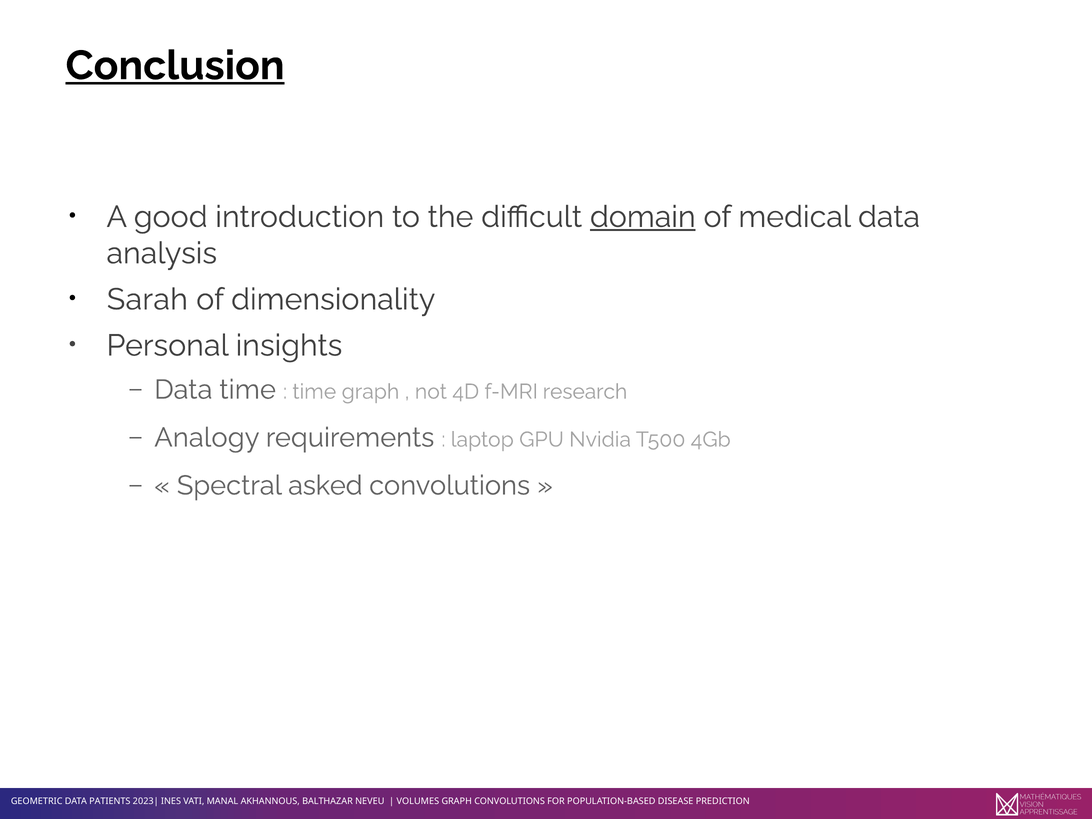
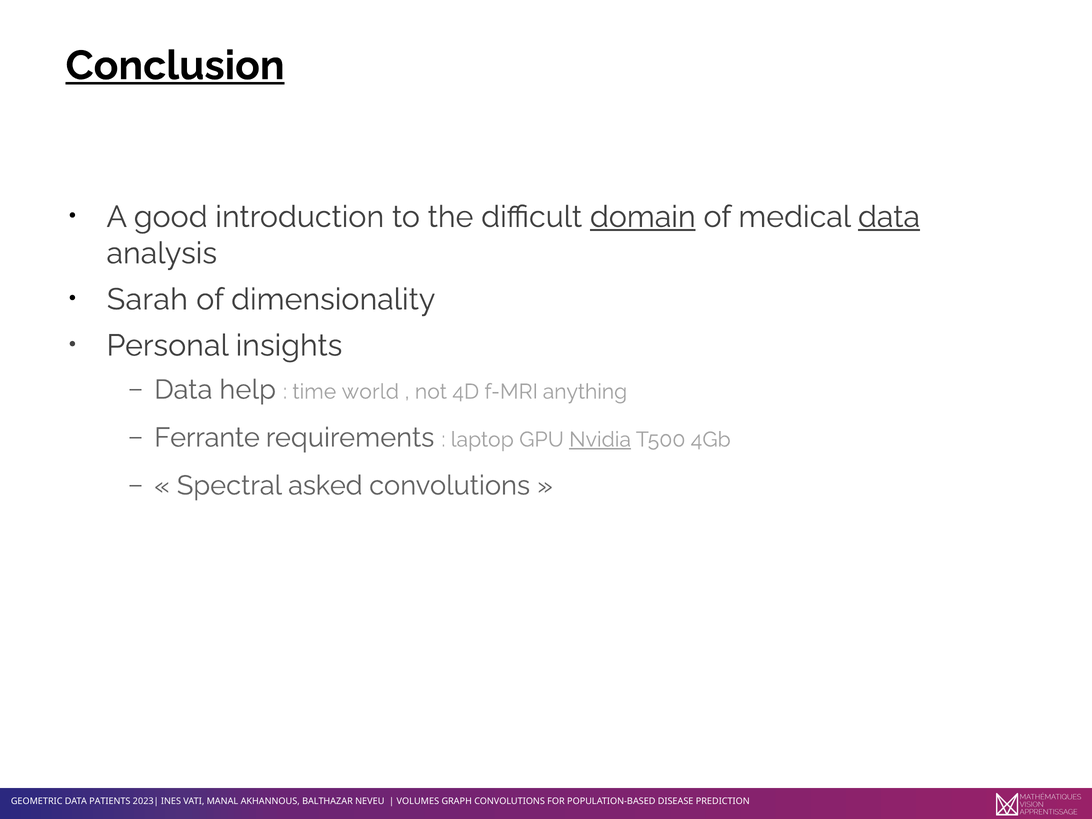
data at (889, 217) underline: none -> present
Data time: time -> help
time graph: graph -> world
research: research -> anything
Analogy: Analogy -> Ferrante
Nvidia underline: none -> present
